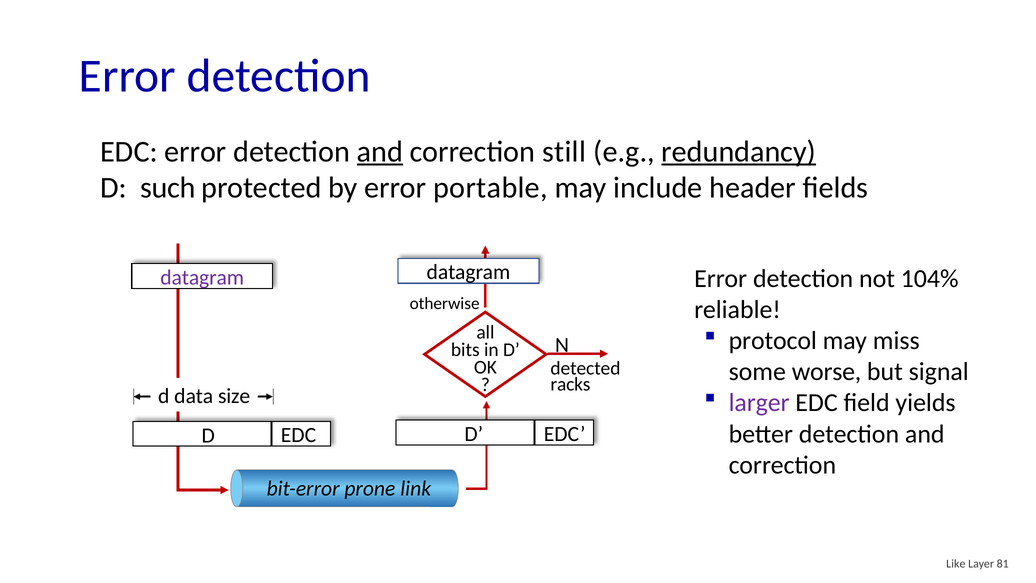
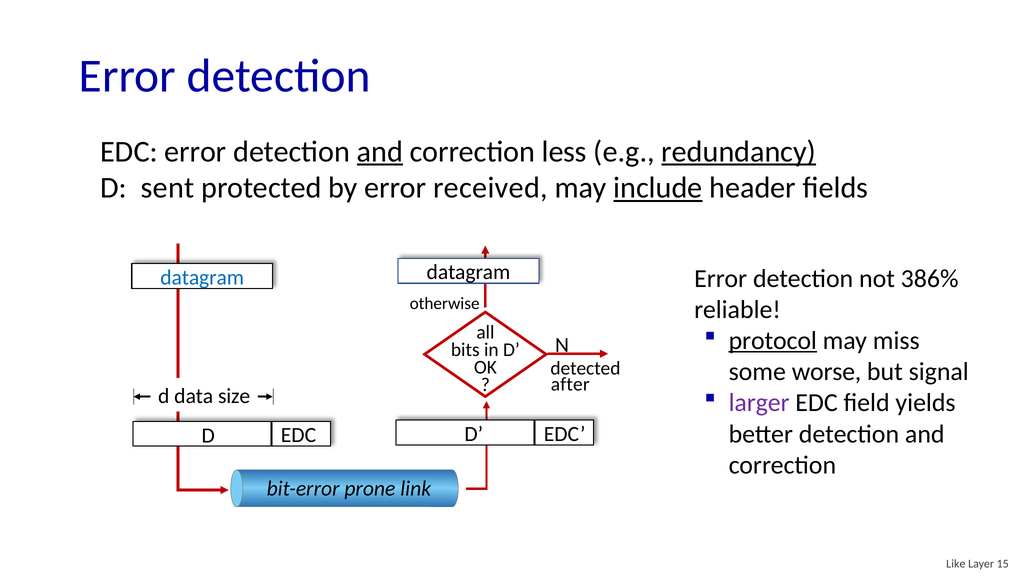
still: still -> less
such: such -> sent
portable: portable -> received
include underline: none -> present
104%: 104% -> 386%
datagram at (202, 277) colour: purple -> blue
protocol underline: none -> present
racks: racks -> after
81: 81 -> 15
